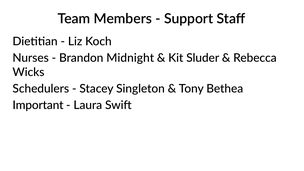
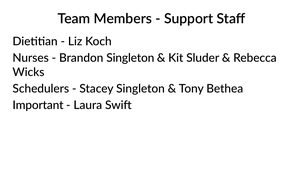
Brandon Midnight: Midnight -> Singleton
